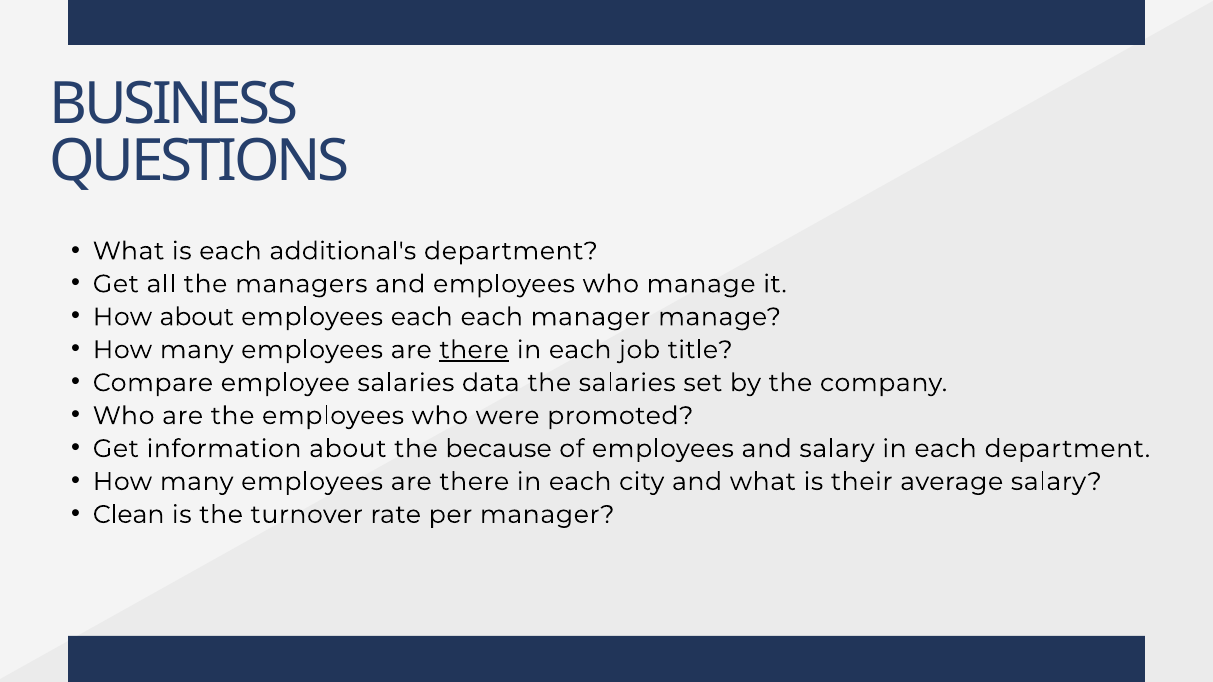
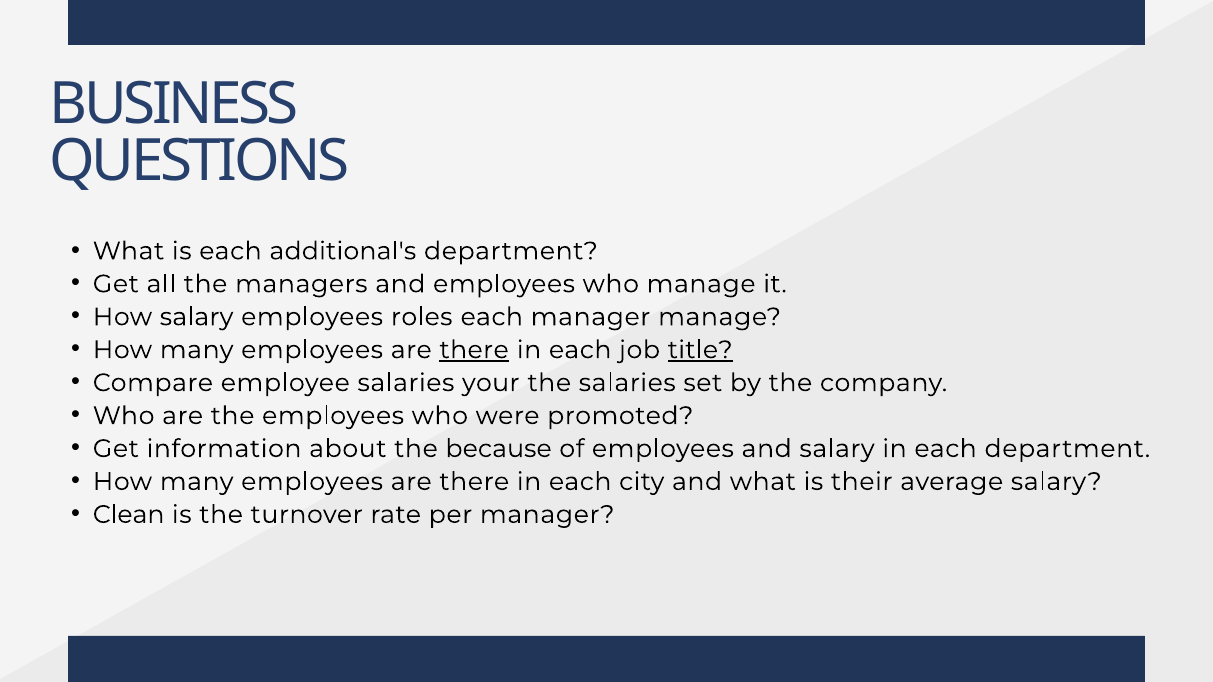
How about: about -> salary
employees each: each -> roles
title underline: none -> present
data: data -> your
